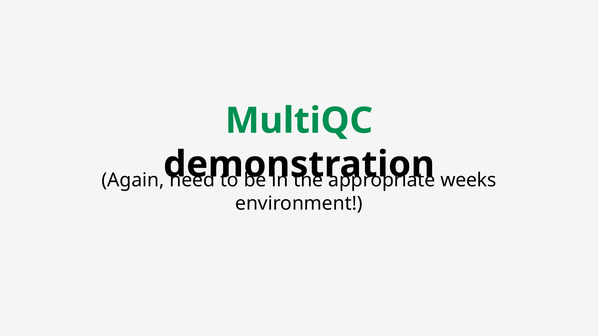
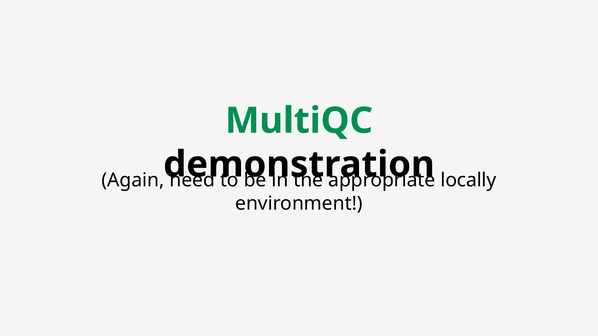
weeks: weeks -> locally
